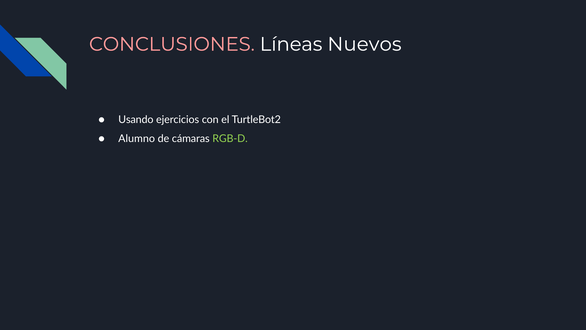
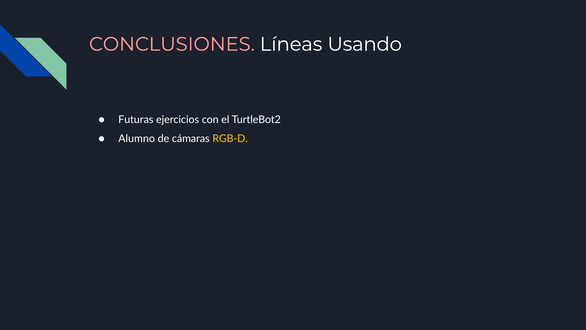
Nuevos: Nuevos -> Usando
Usando: Usando -> Futuras
RGB-D colour: light green -> yellow
